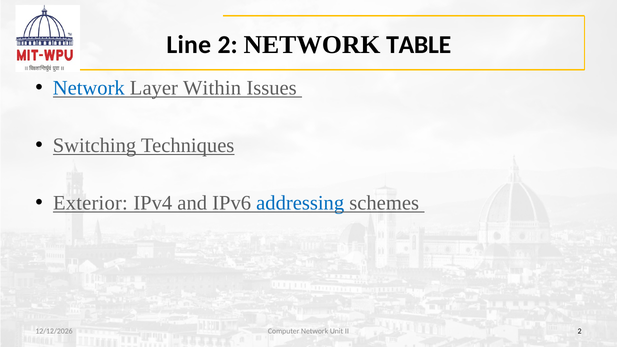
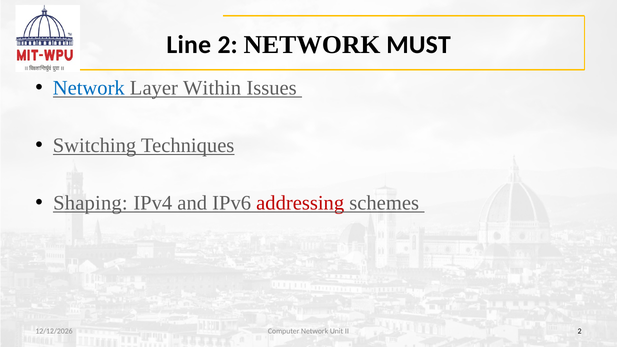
TABLE: TABLE -> MUST
Exterior: Exterior -> Shaping
addressing colour: blue -> red
